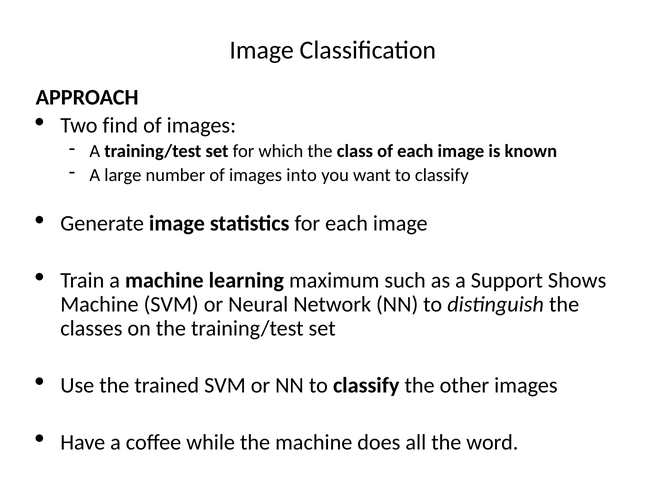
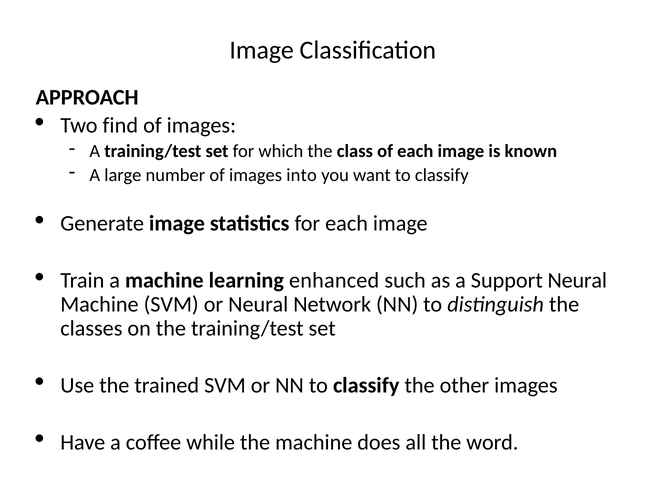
maximum: maximum -> enhanced
Support Shows: Shows -> Neural
